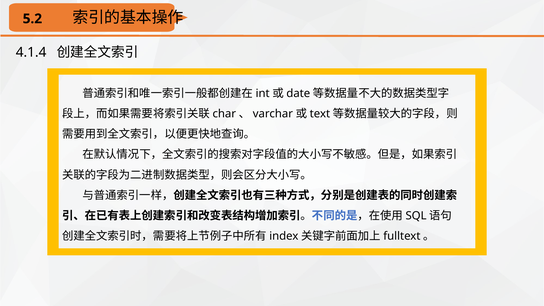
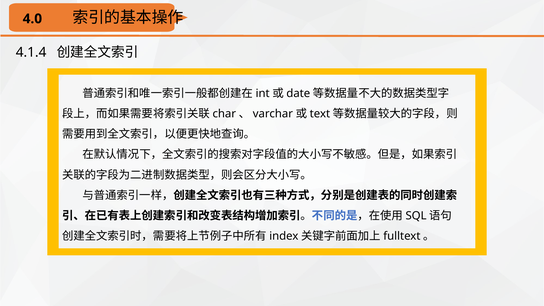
5.2: 5.2 -> 4.0
